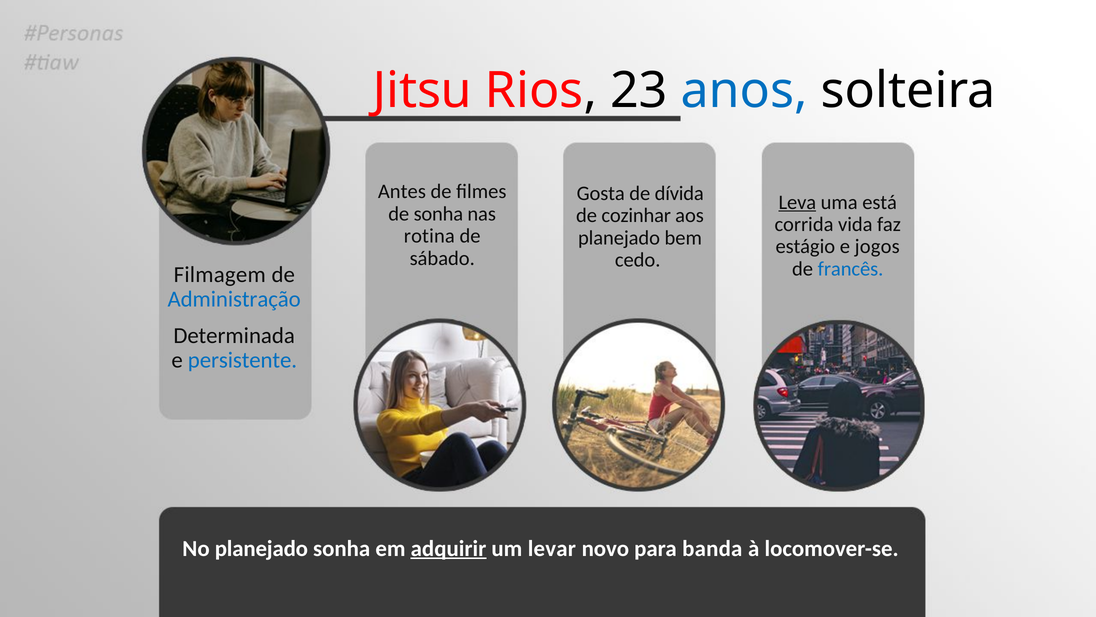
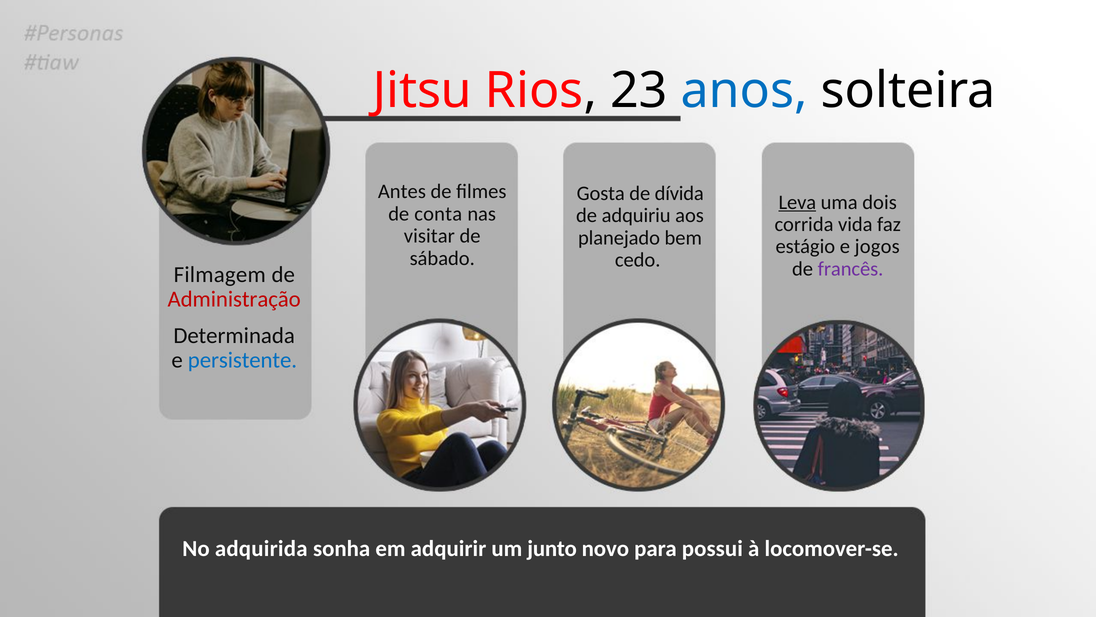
está: está -> dois
de sonha: sonha -> conta
cozinhar: cozinhar -> adquiriu
rotina: rotina -> visitar
francês colour: blue -> purple
Administração colour: blue -> red
No planejado: planejado -> adquirida
adquirir underline: present -> none
levar: levar -> junto
banda: banda -> possui
